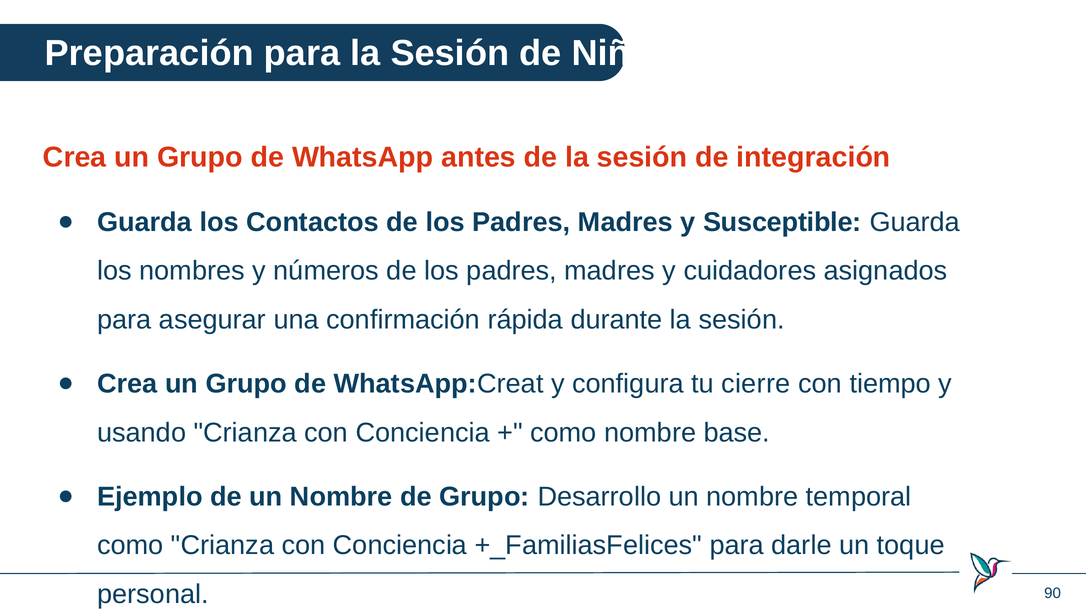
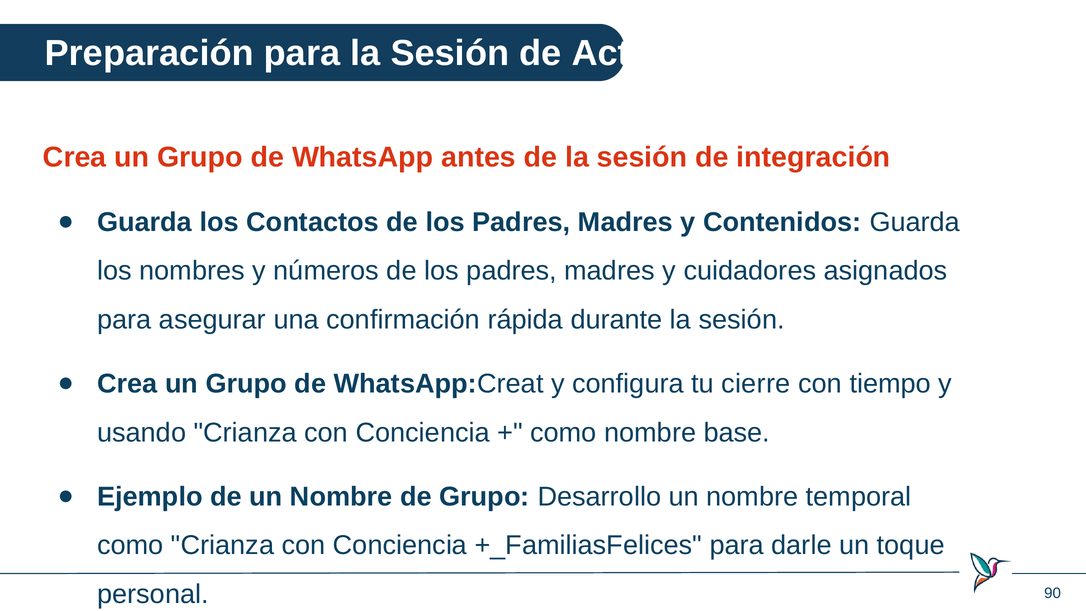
Niño: Niño -> Acto
Susceptible: Susceptible -> Contenidos
